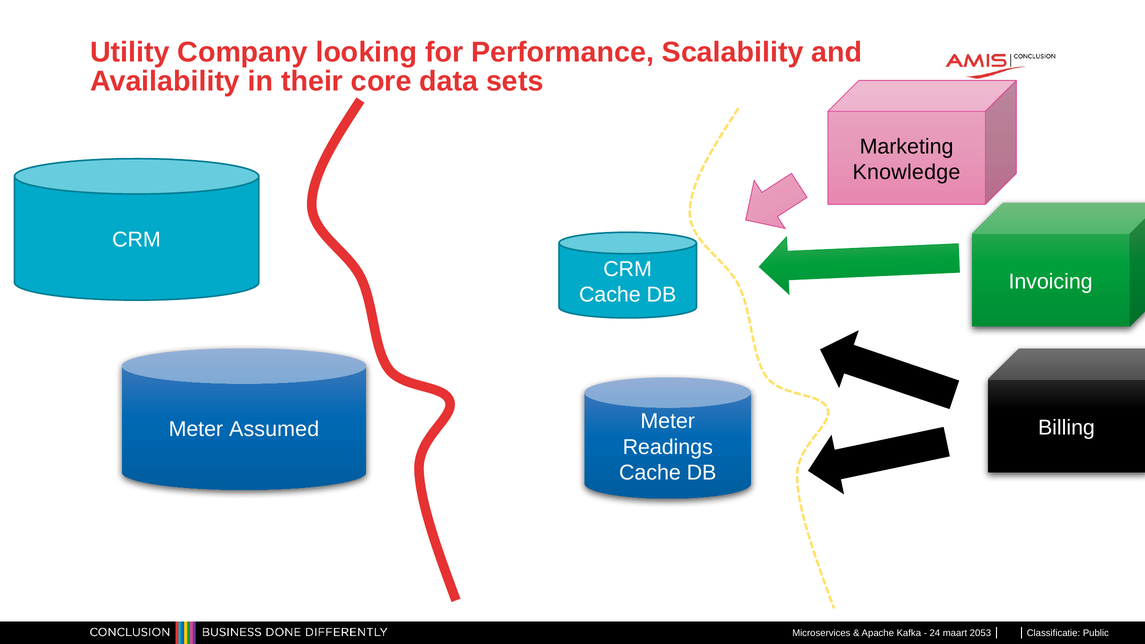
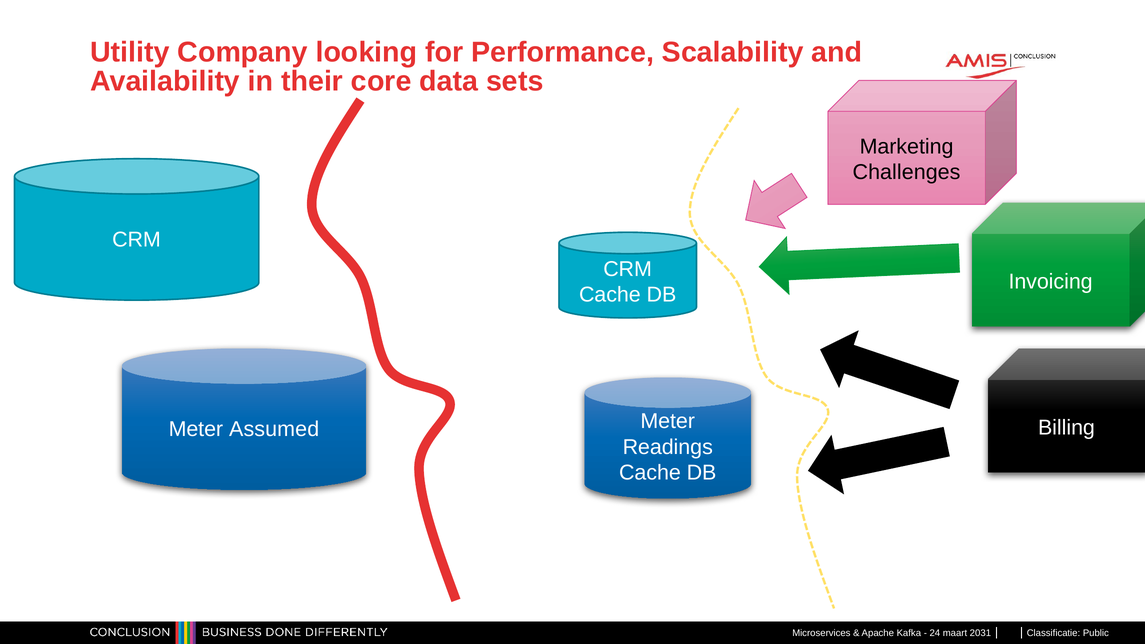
Knowledge: Knowledge -> Challenges
2053: 2053 -> 2031
